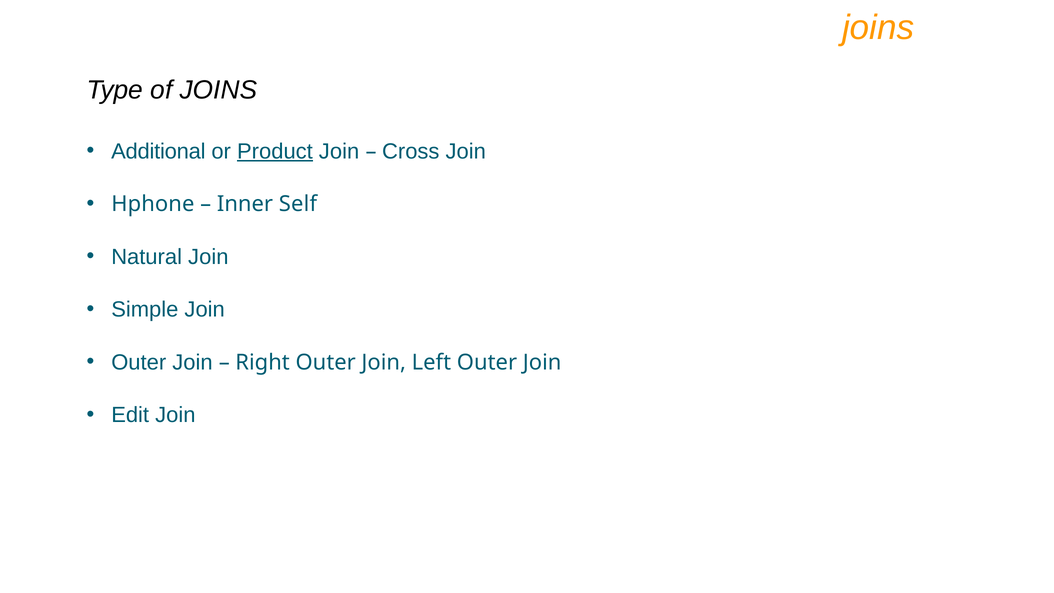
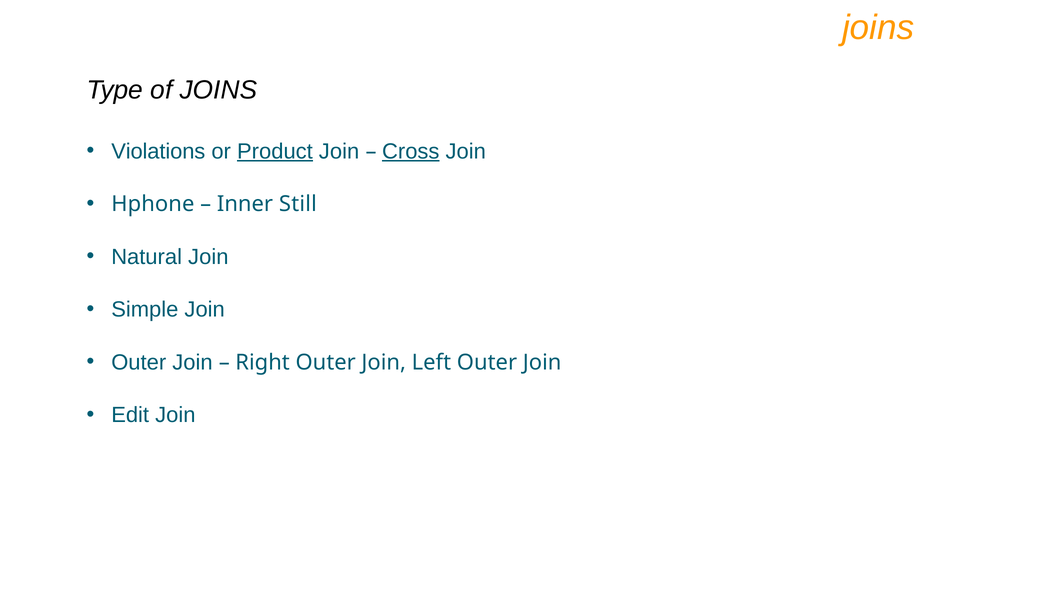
Additional: Additional -> Violations
Cross underline: none -> present
Self: Self -> Still
